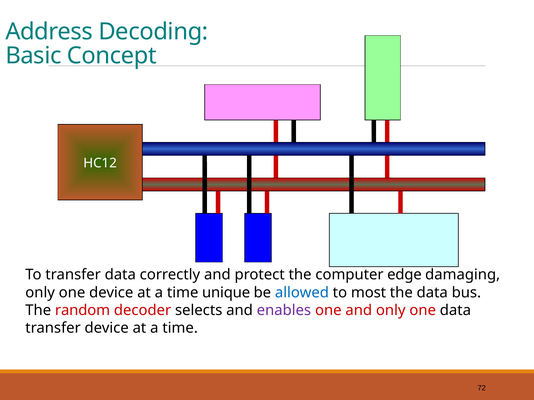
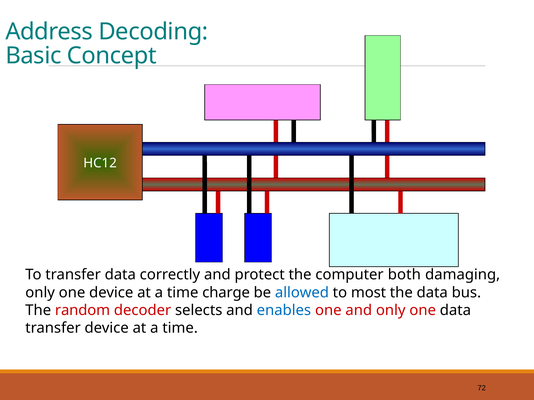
edge: edge -> both
unique: unique -> charge
enables colour: purple -> blue
